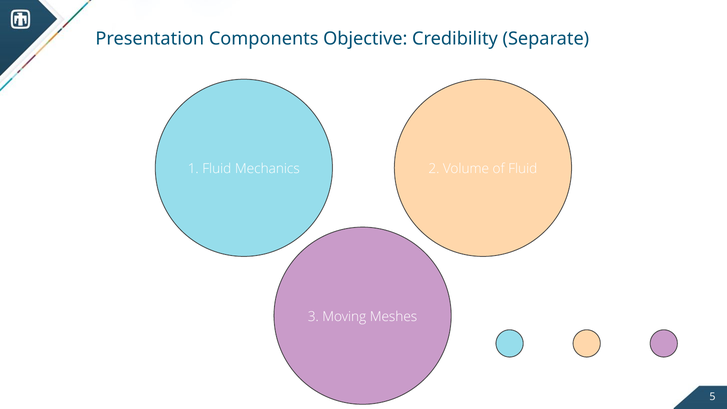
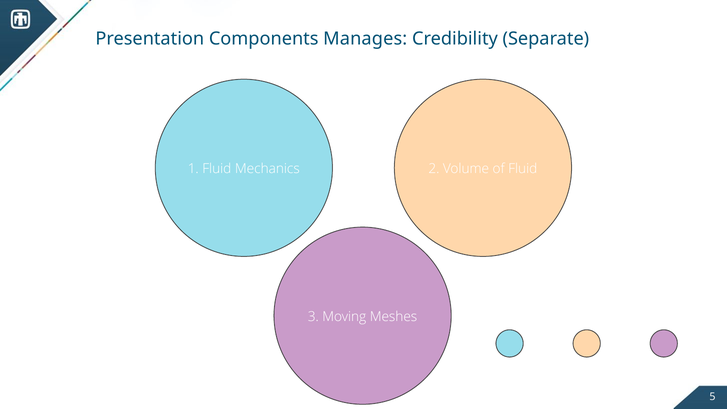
Objective: Objective -> Manages
